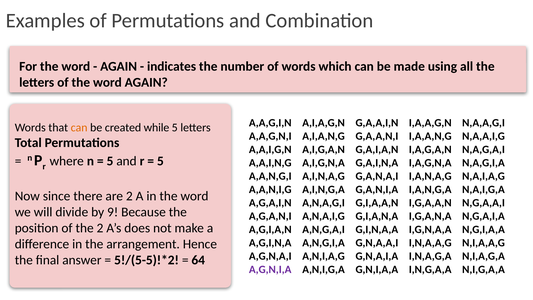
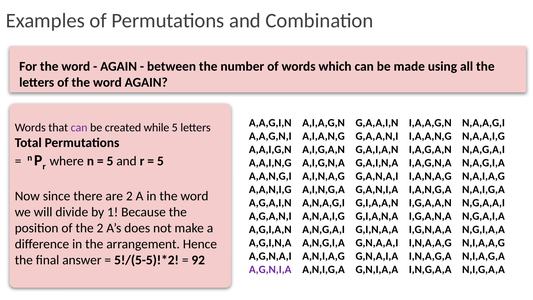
indicates: indicates -> between
can at (79, 128) colour: orange -> purple
9: 9 -> 1
64: 64 -> 92
